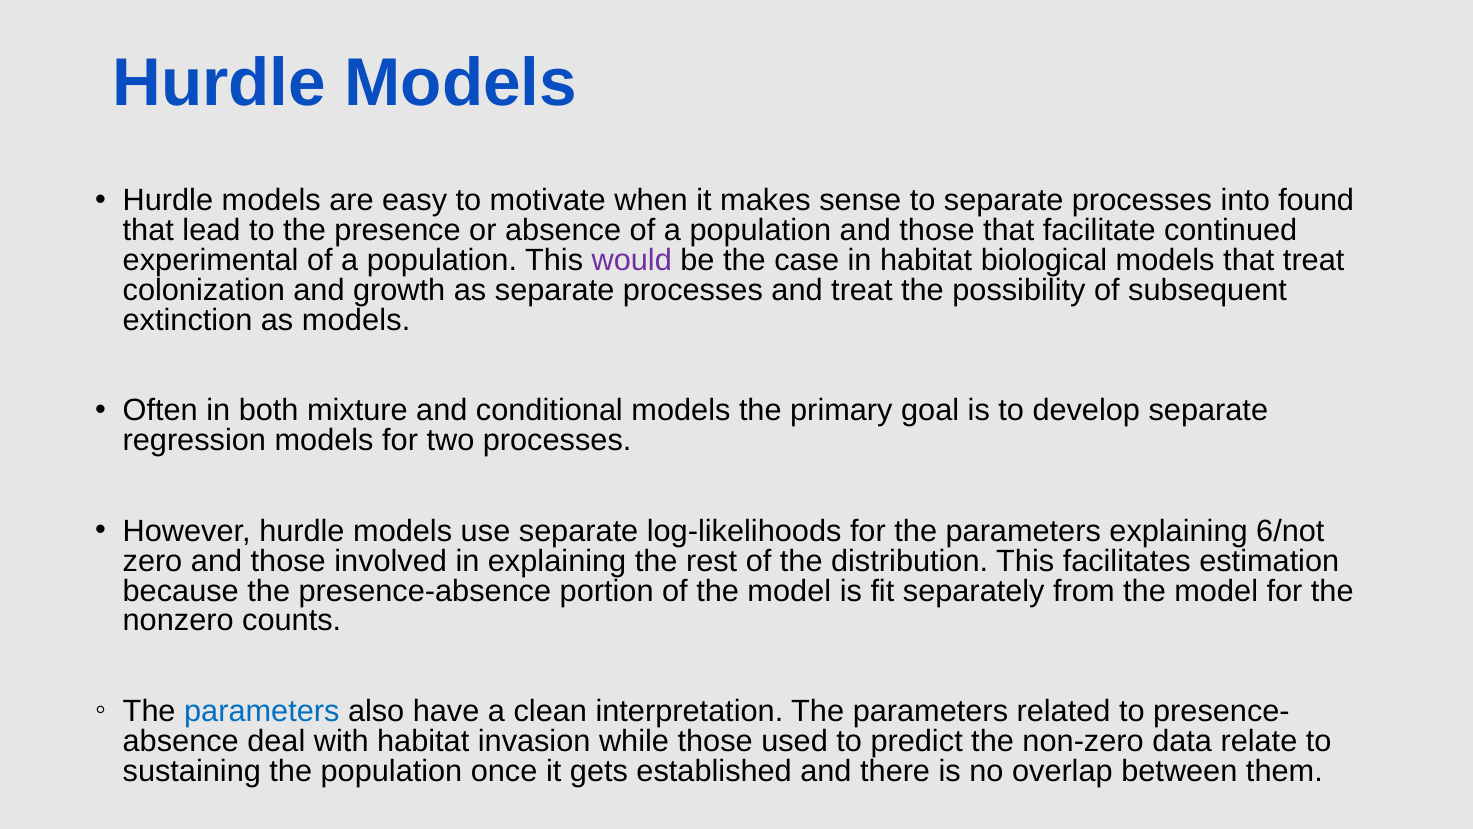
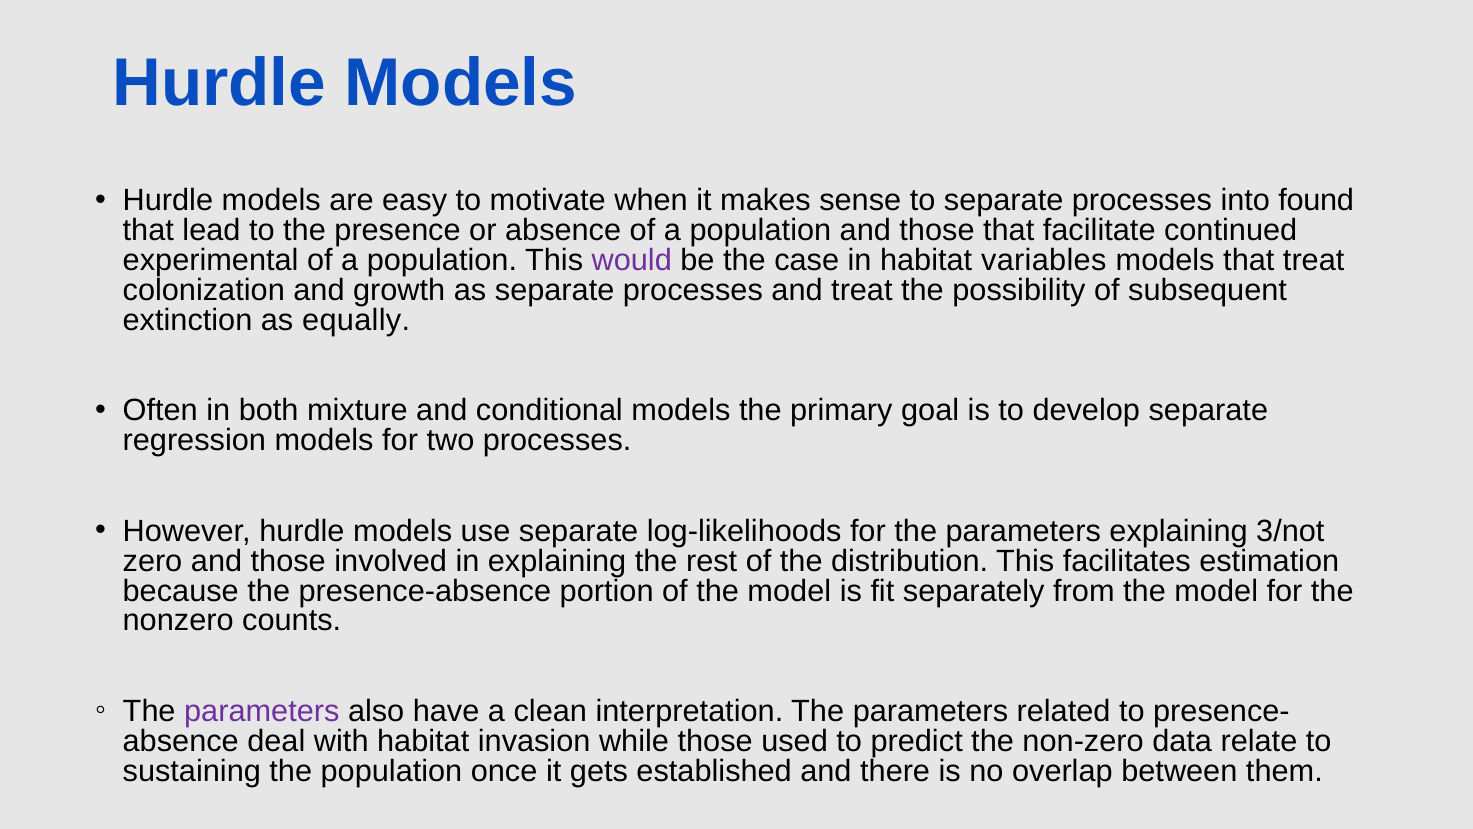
biological: biological -> variables
as models: models -> equally
6/not: 6/not -> 3/not
parameters at (262, 711) colour: blue -> purple
